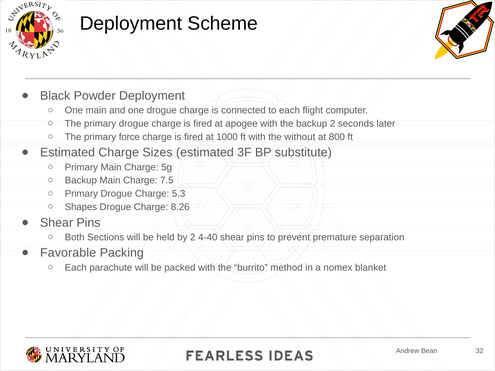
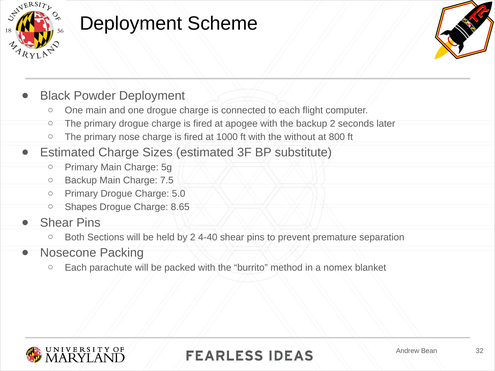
force: force -> nose
5.3: 5.3 -> 5.0
8.26: 8.26 -> 8.65
Favorable: Favorable -> Nosecone
